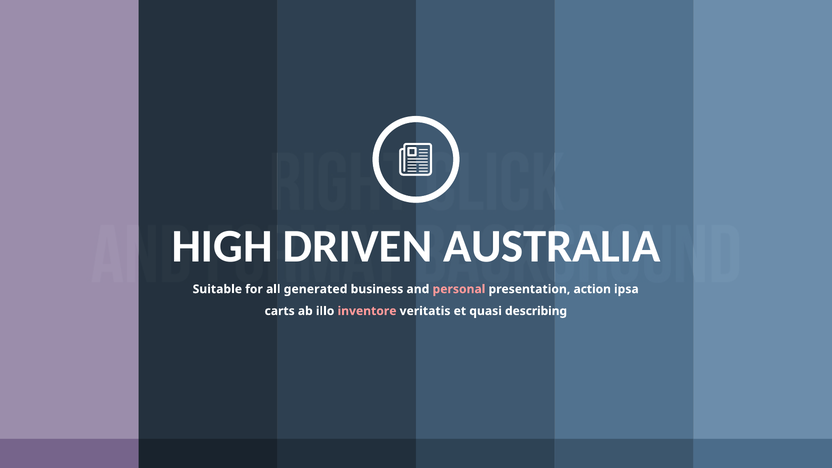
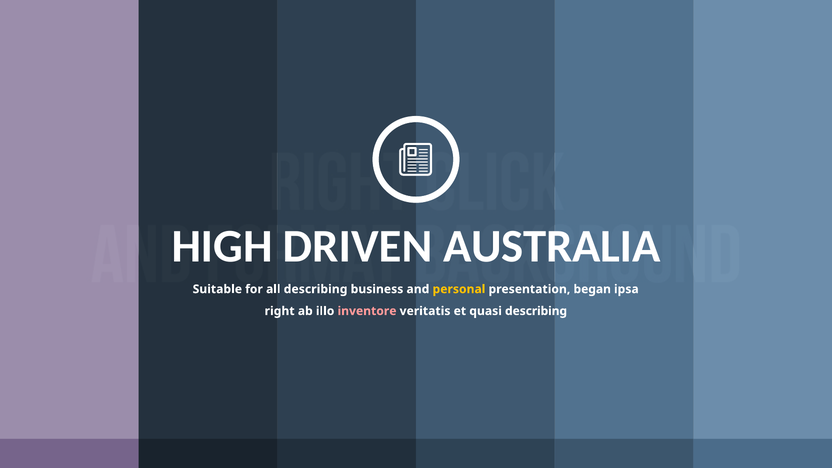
all generated: generated -> describing
personal colour: pink -> yellow
action: action -> began
carts: carts -> right
